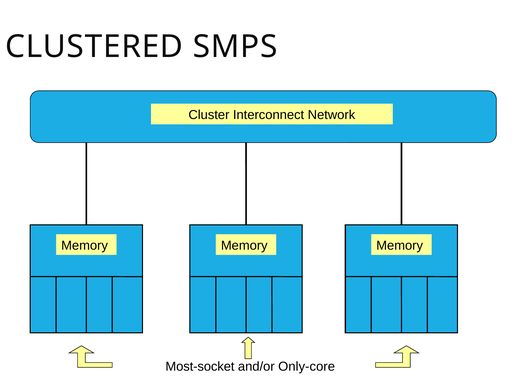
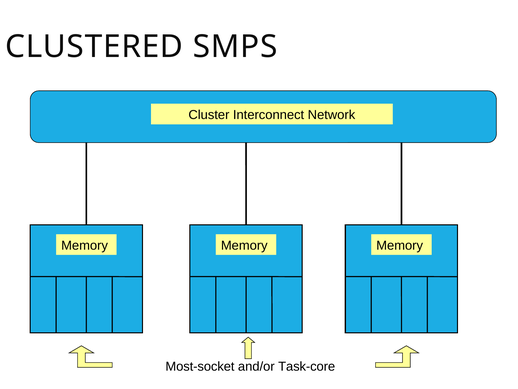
Only-core: Only-core -> Task-core
